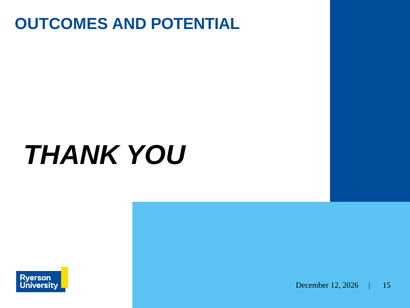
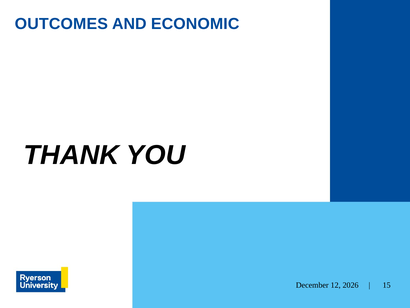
POTENTIAL: POTENTIAL -> ECONOMIC
